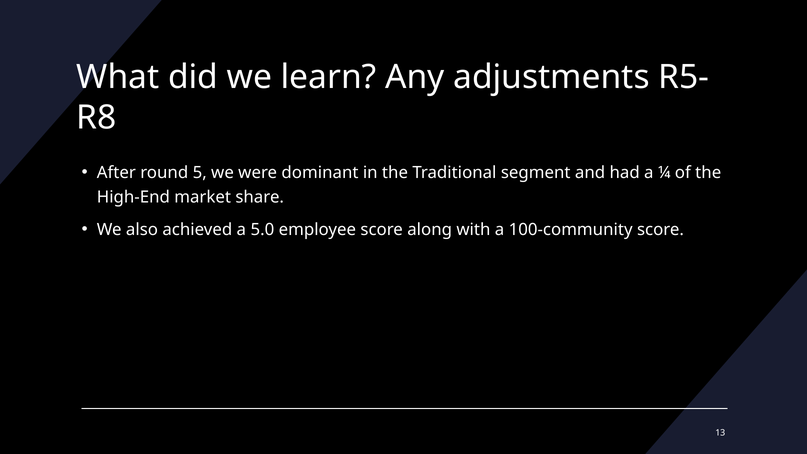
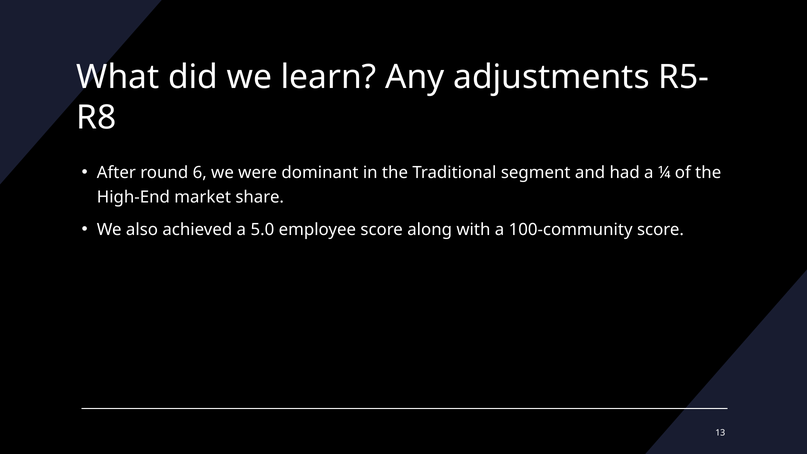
5: 5 -> 6
